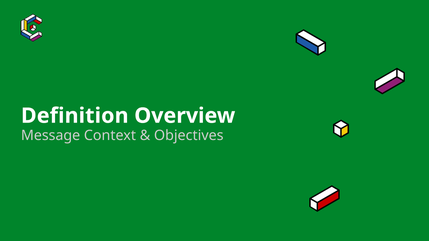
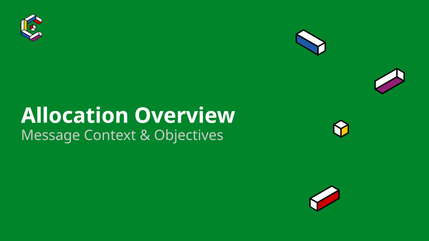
Definition: Definition -> Allocation
